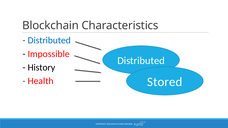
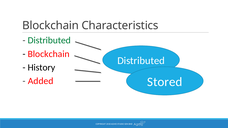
Distributed at (49, 40) colour: blue -> green
Impossible at (49, 54): Impossible -> Blockchain
Health: Health -> Added
